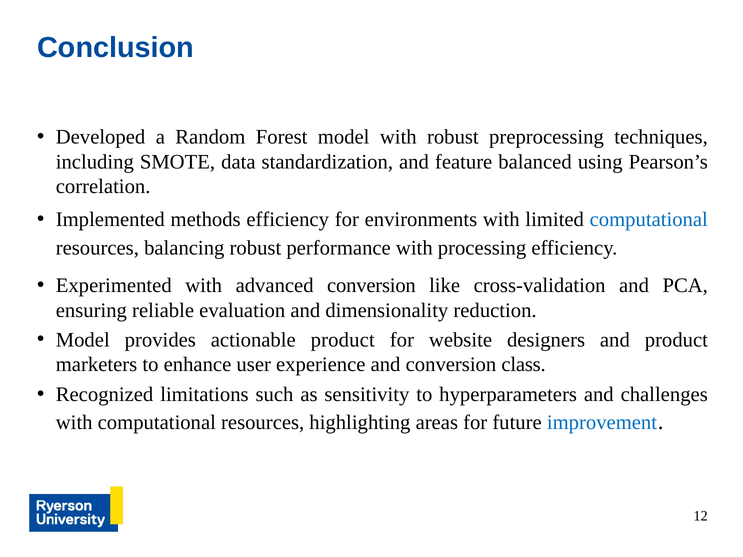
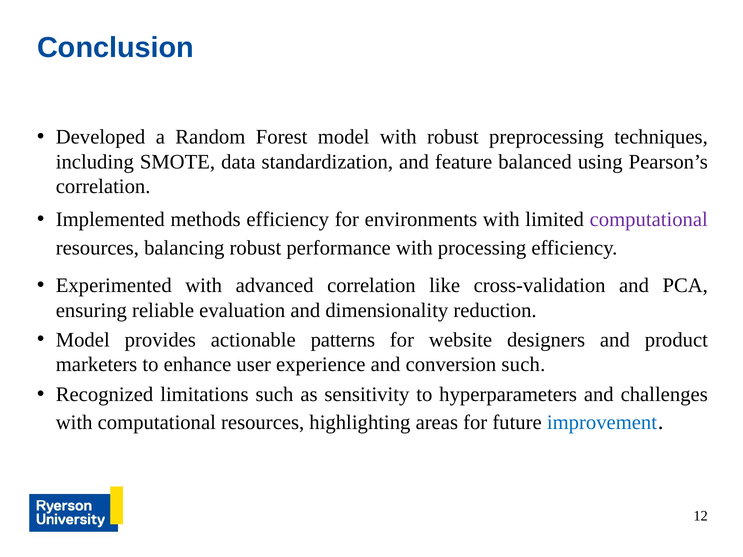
computational at (649, 220) colour: blue -> purple
advanced conversion: conversion -> correlation
actionable product: product -> patterns
conversion class: class -> such
